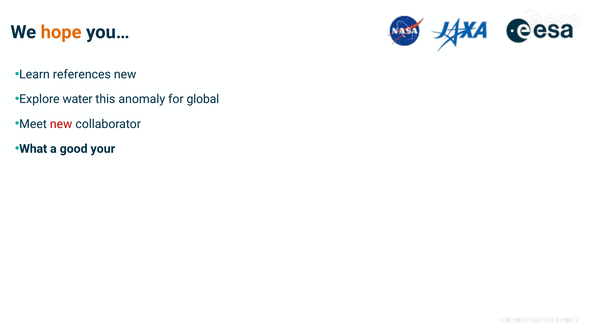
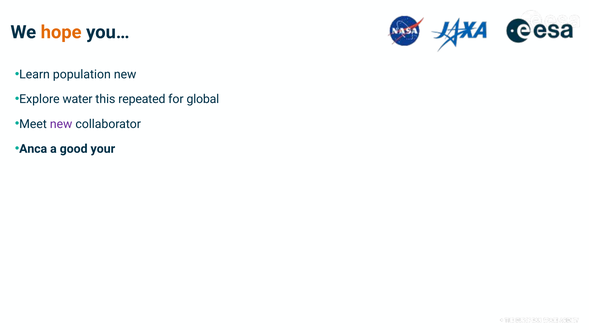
references: references -> population
anomaly: anomaly -> repeated
new at (61, 124) colour: red -> purple
What: What -> Anca
